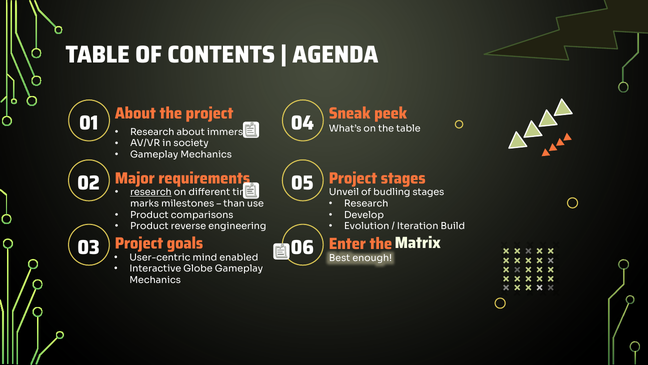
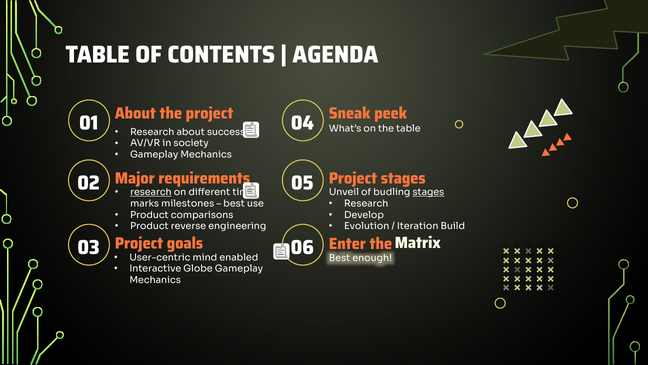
immersive: immersive -> successful
stages at (428, 192) underline: none -> present
than at (234, 203): than -> best
